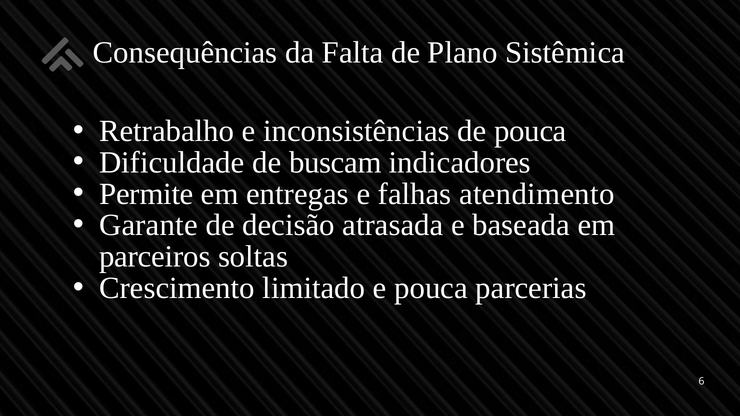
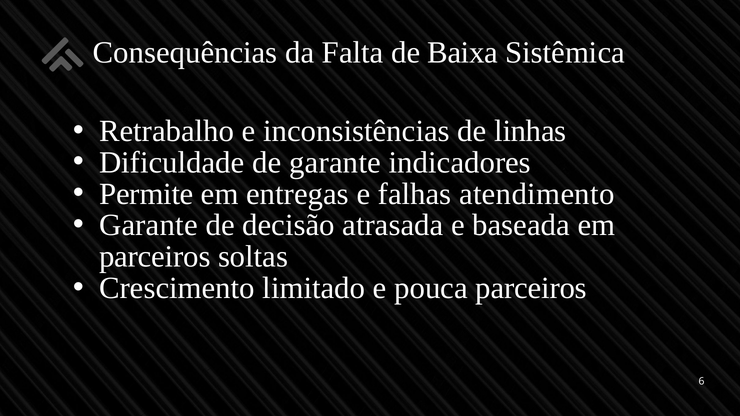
Plano: Plano -> Baixa
de pouca: pouca -> linhas
de buscam: buscam -> garante
pouca parcerias: parcerias -> parceiros
